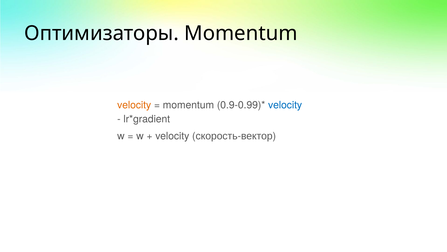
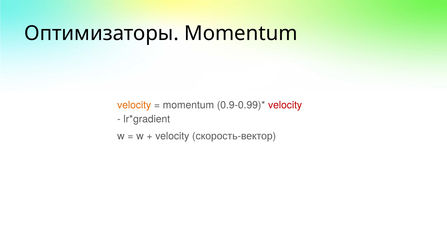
velocity at (285, 105) colour: blue -> red
